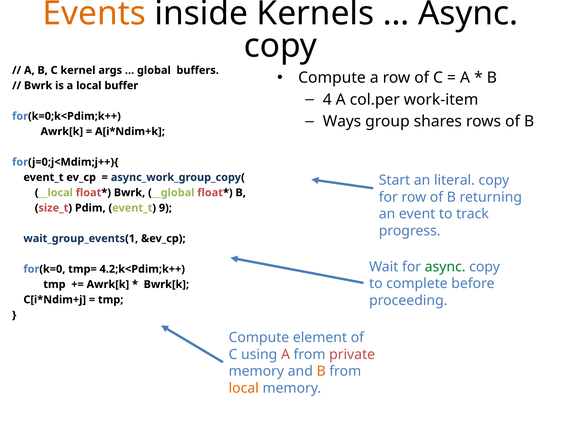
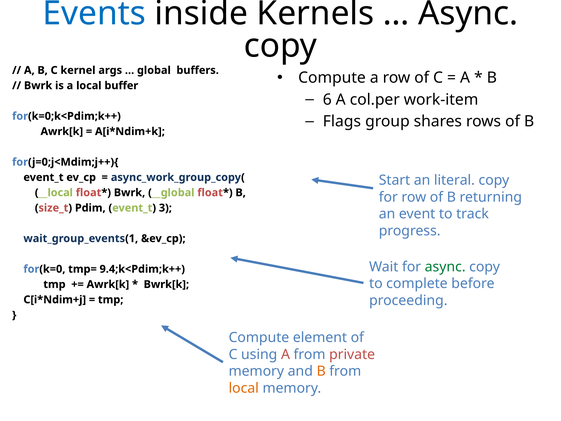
Events colour: orange -> blue
4: 4 -> 6
Ways: Ways -> Flags
9: 9 -> 3
4.2;k<Pdim;k++: 4.2;k<Pdim;k++ -> 9.4;k<Pdim;k++
